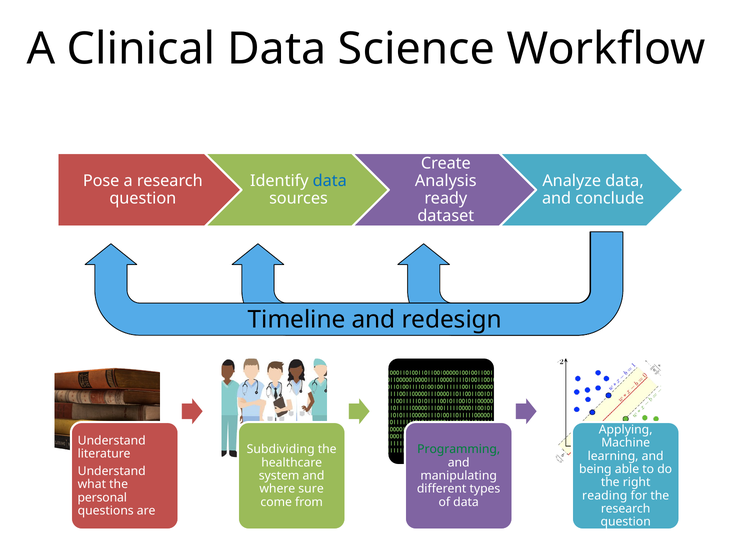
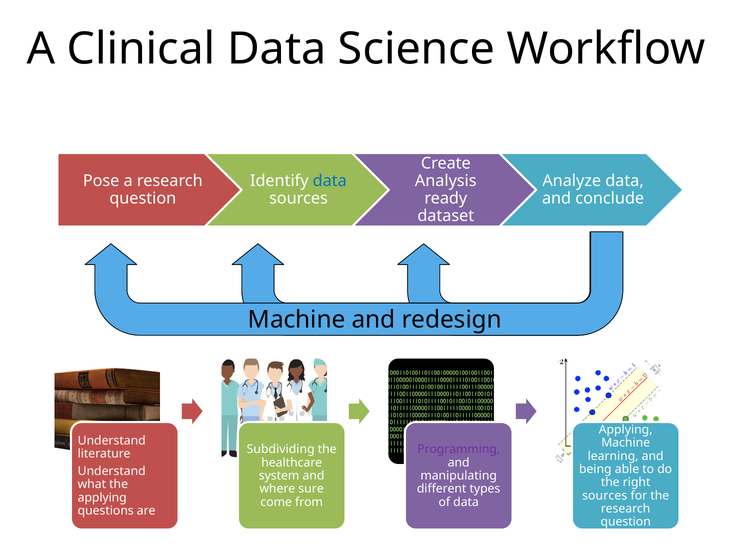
Timeline at (297, 320): Timeline -> Machine
Programming colour: green -> purple
reading at (605, 496): reading -> sources
personal at (102, 498): personal -> applying
